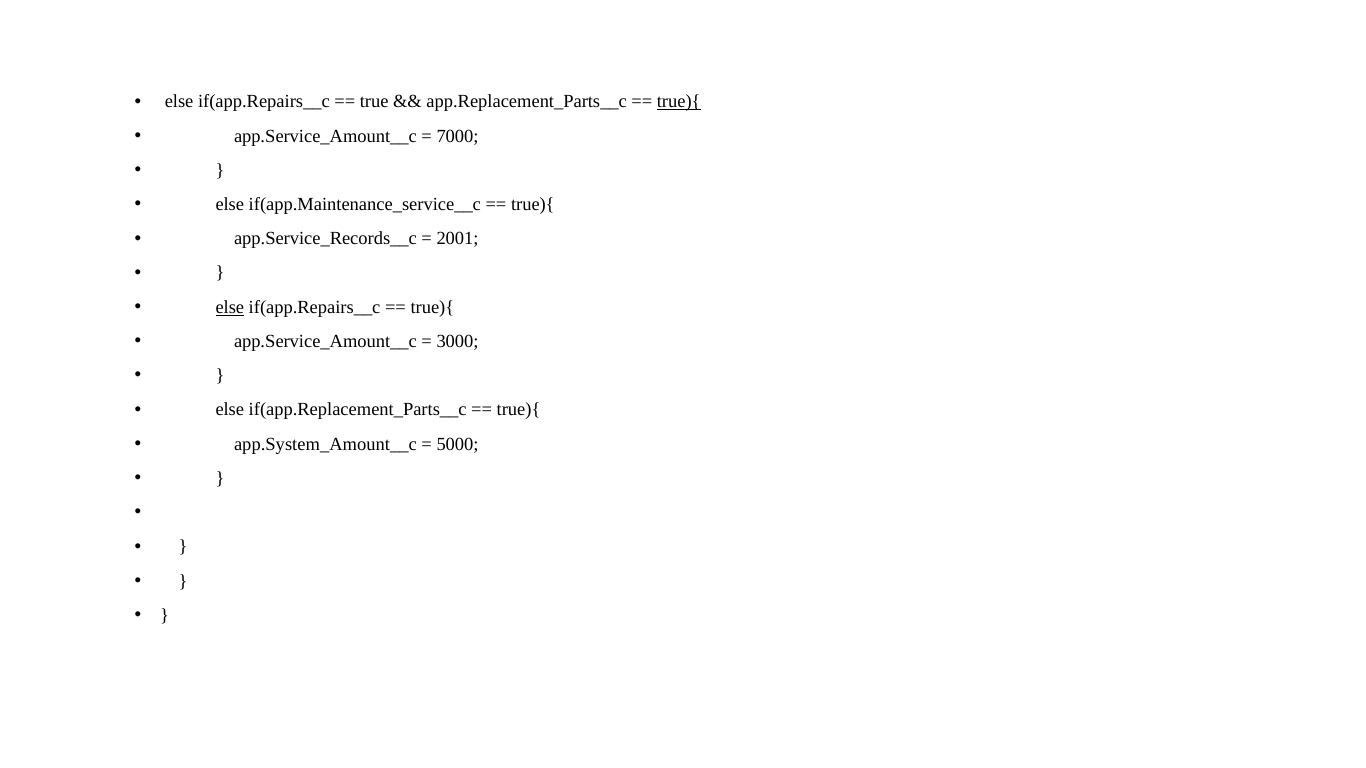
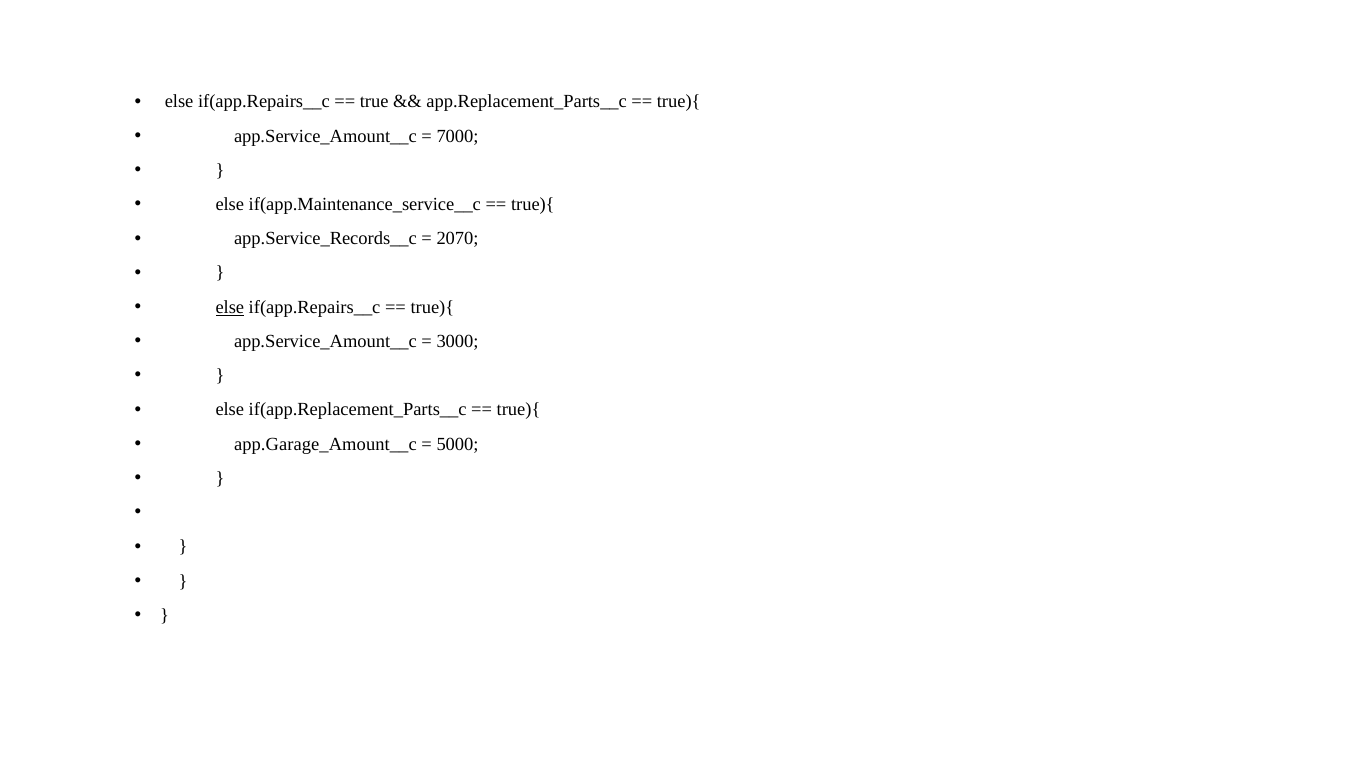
true){ at (679, 102) underline: present -> none
2001: 2001 -> 2070
app.System_Amount__c: app.System_Amount__c -> app.Garage_Amount__c
